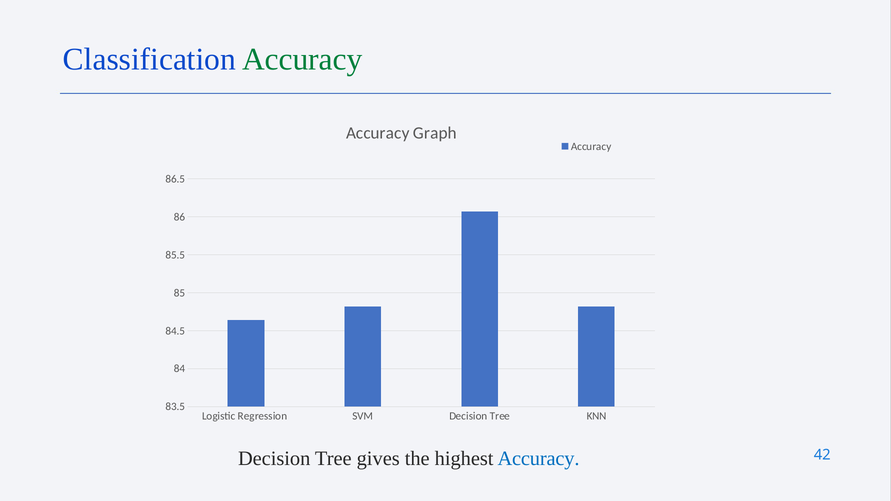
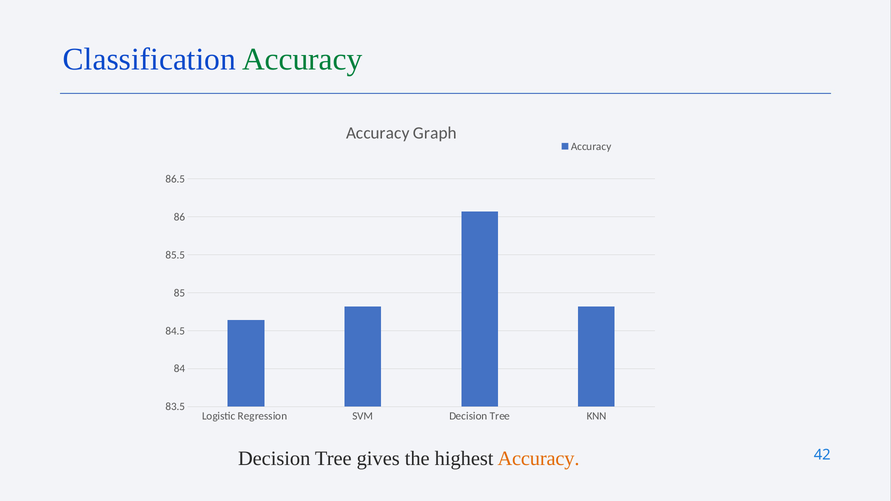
Accuracy at (539, 459) colour: blue -> orange
